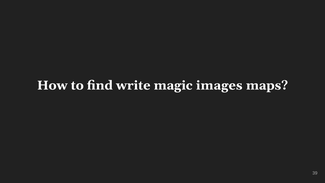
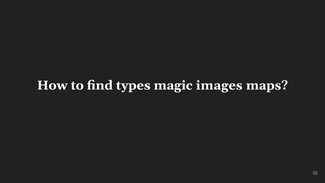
write: write -> types
